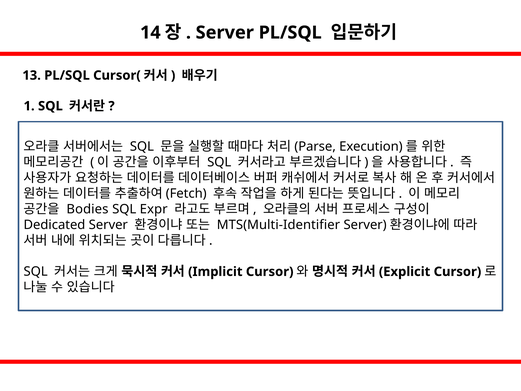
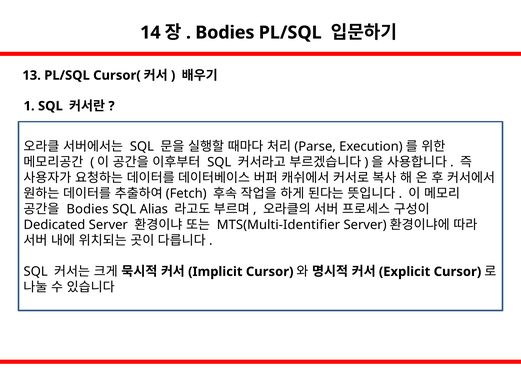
Server at (225, 33): Server -> Bodies
Expr: Expr -> Alias
